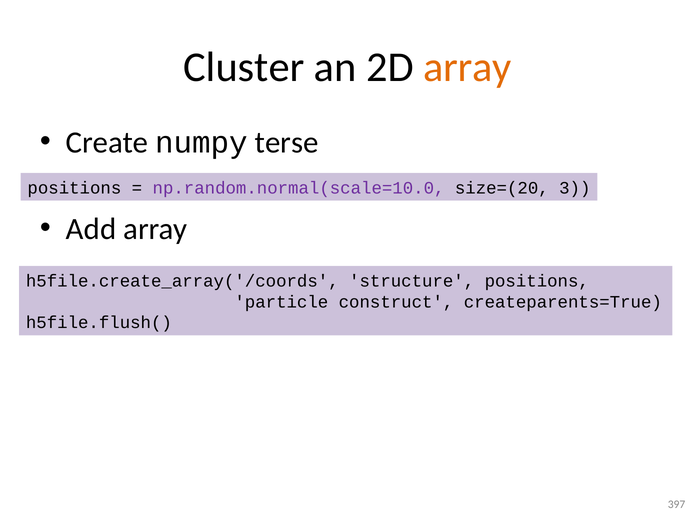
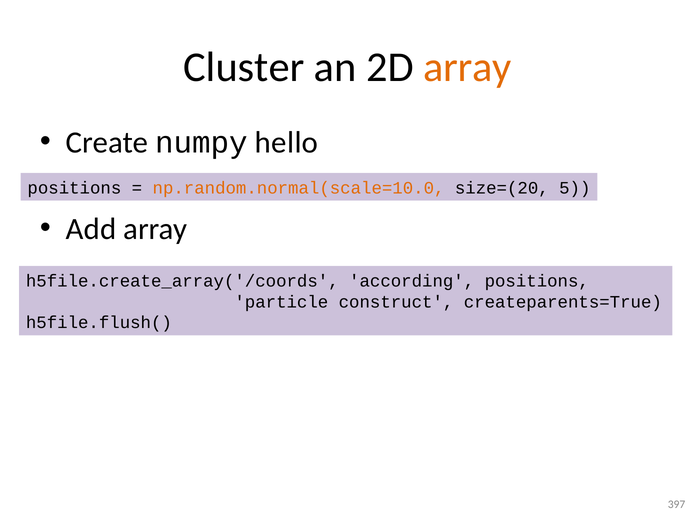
terse: terse -> hello
np.random.normal(scale=10.0 colour: purple -> orange
3: 3 -> 5
structure: structure -> according
